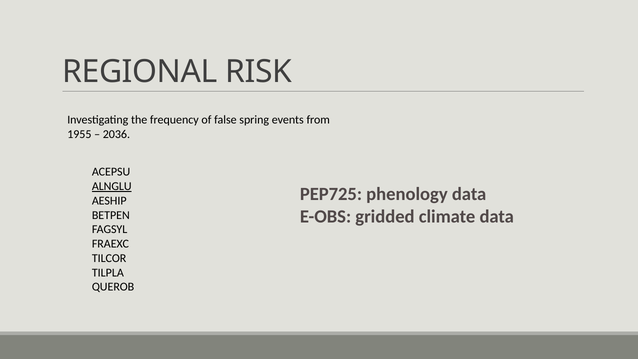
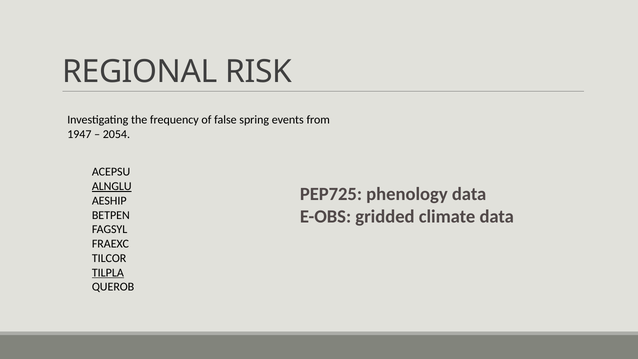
1955: 1955 -> 1947
2036: 2036 -> 2054
TILPLA underline: none -> present
